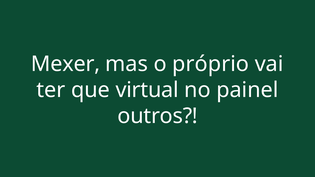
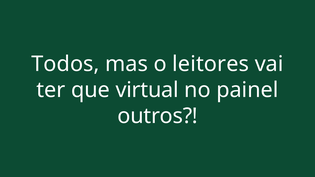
Mexer: Mexer -> Todos
próprio: próprio -> leitores
